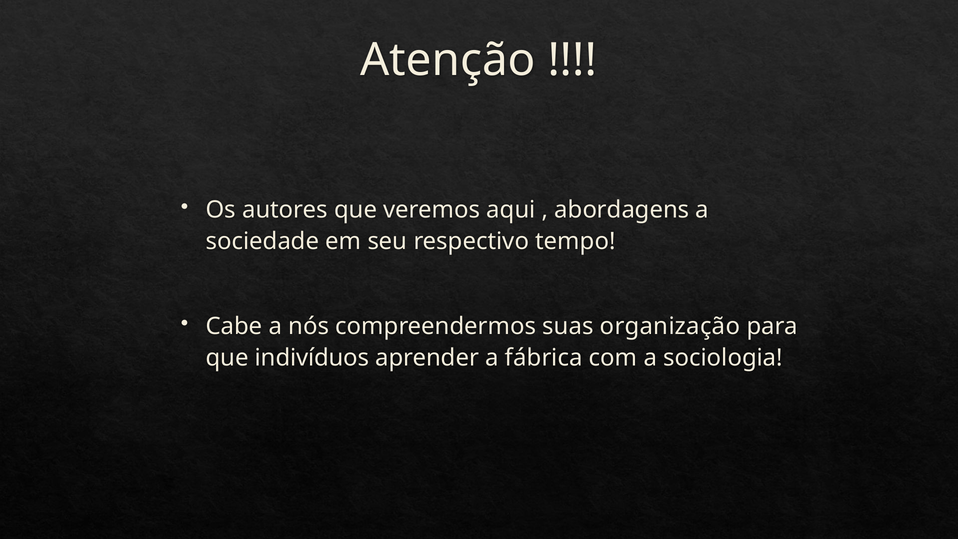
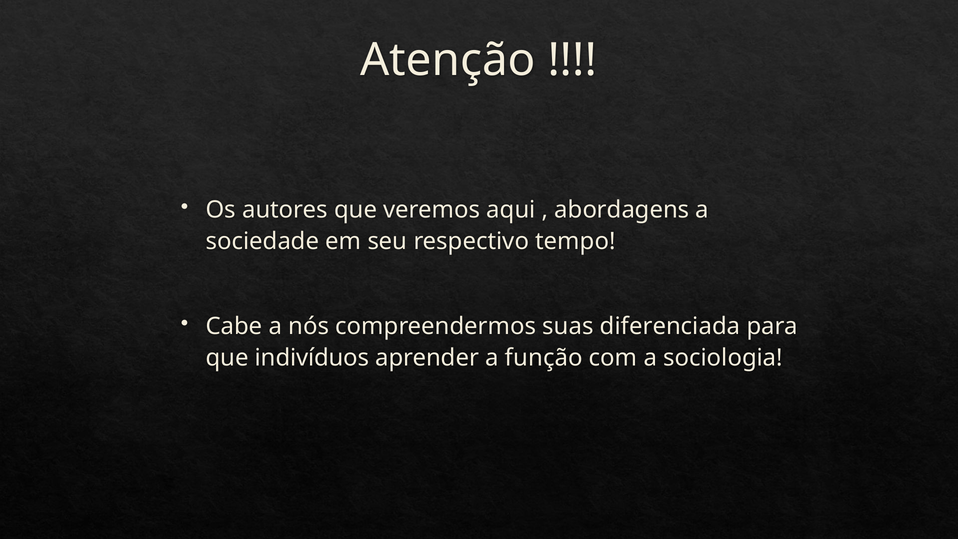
organização: organização -> diferenciada
fábrica: fábrica -> função
